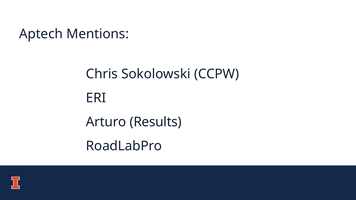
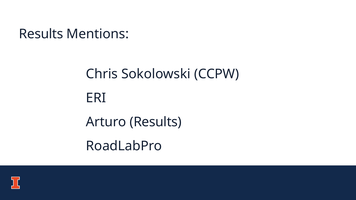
Aptech at (41, 34): Aptech -> Results
